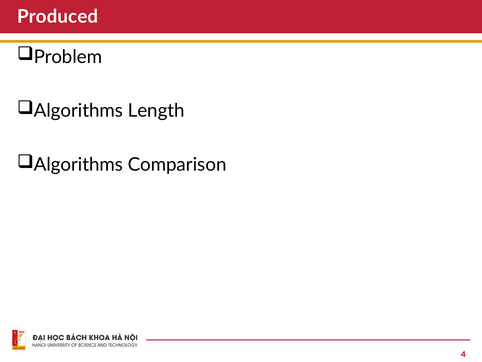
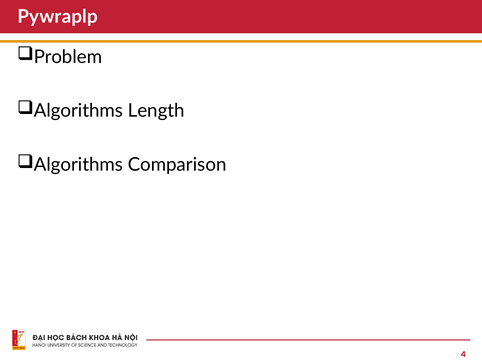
Produced: Produced -> Pywraplp
